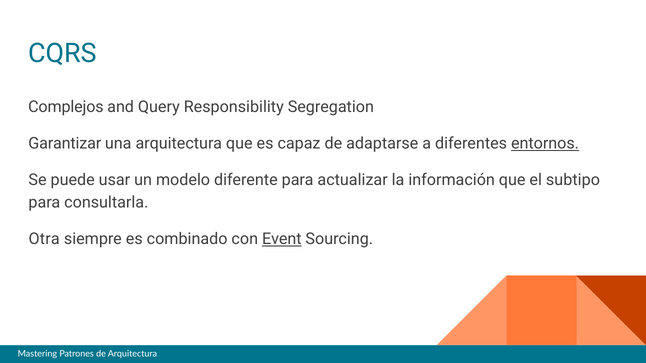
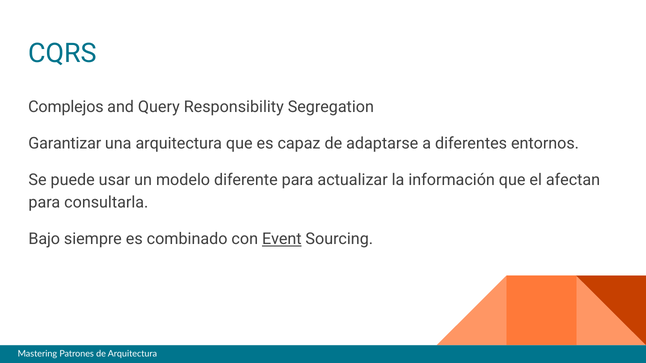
entornos underline: present -> none
subtipo: subtipo -> afectan
Otra: Otra -> Bajo
